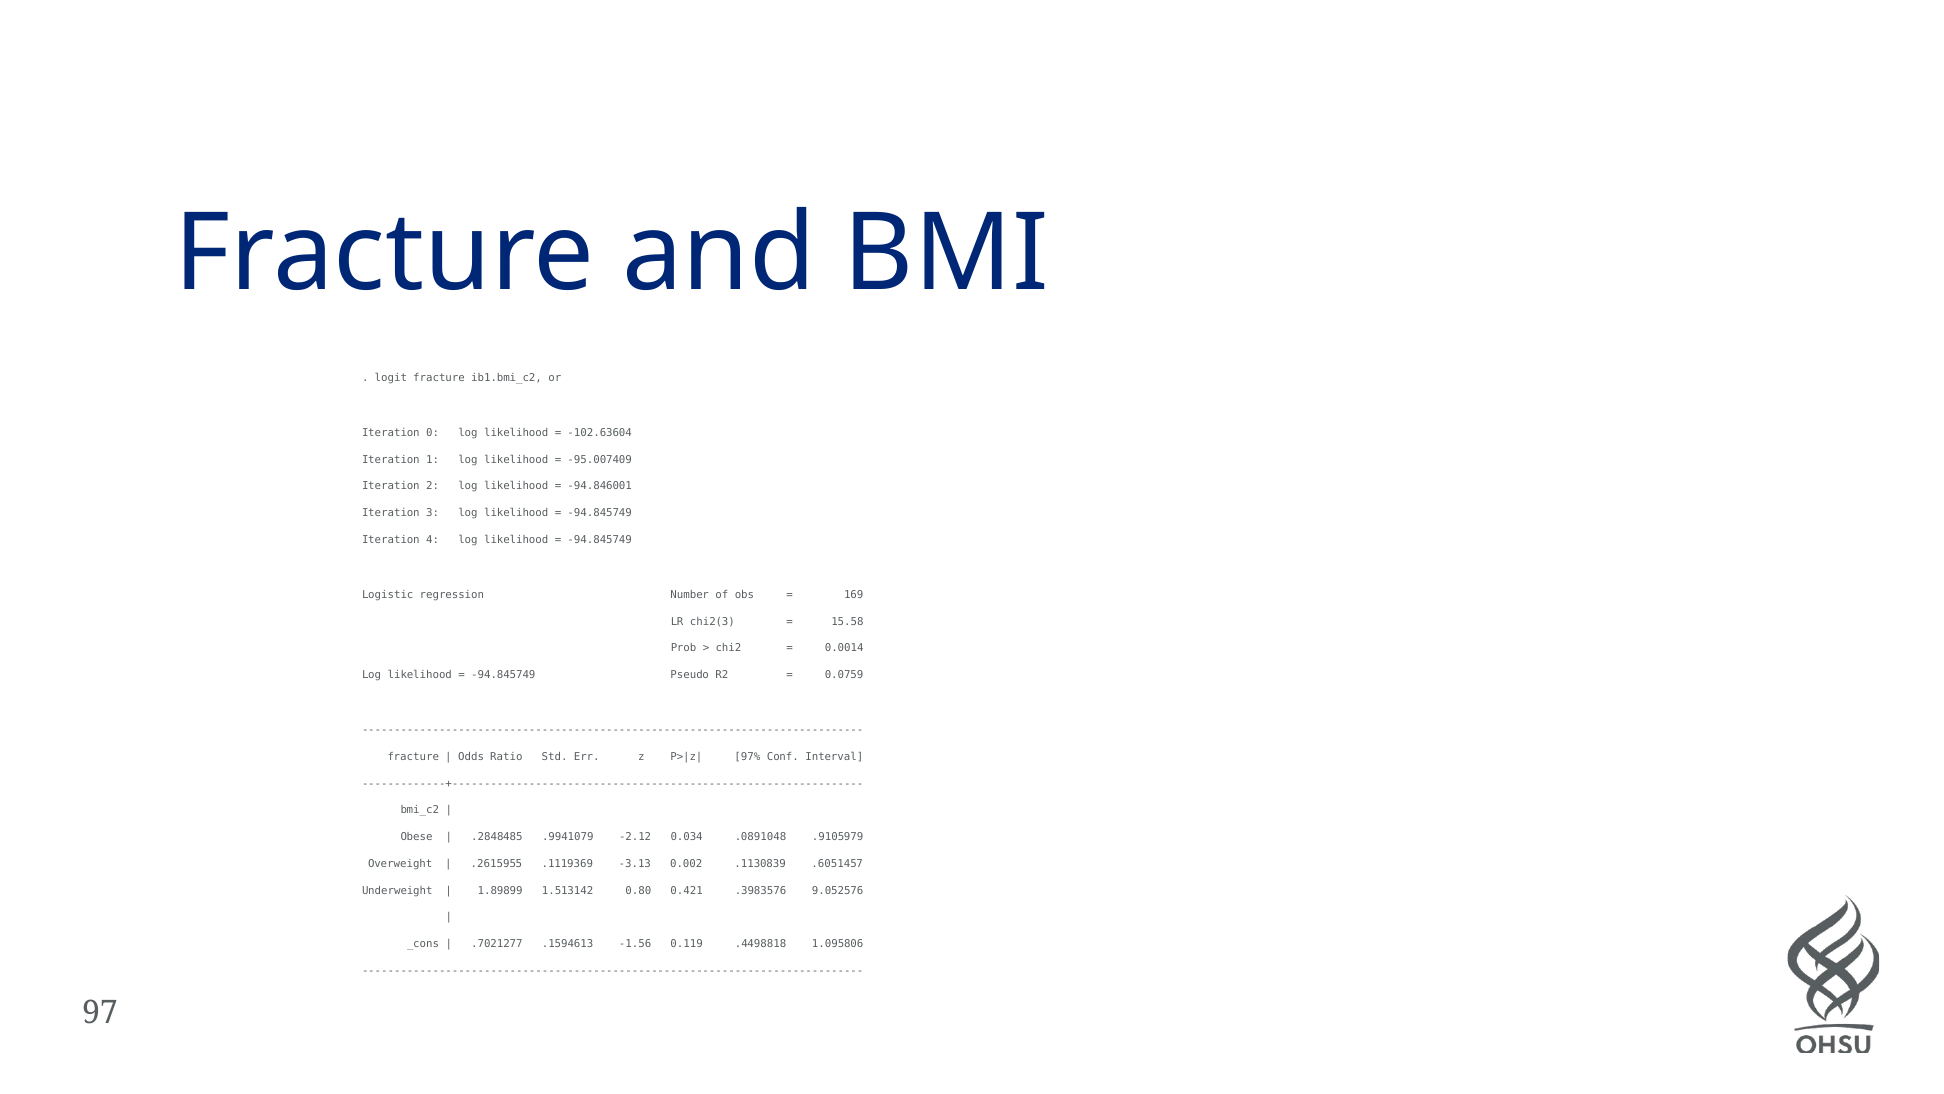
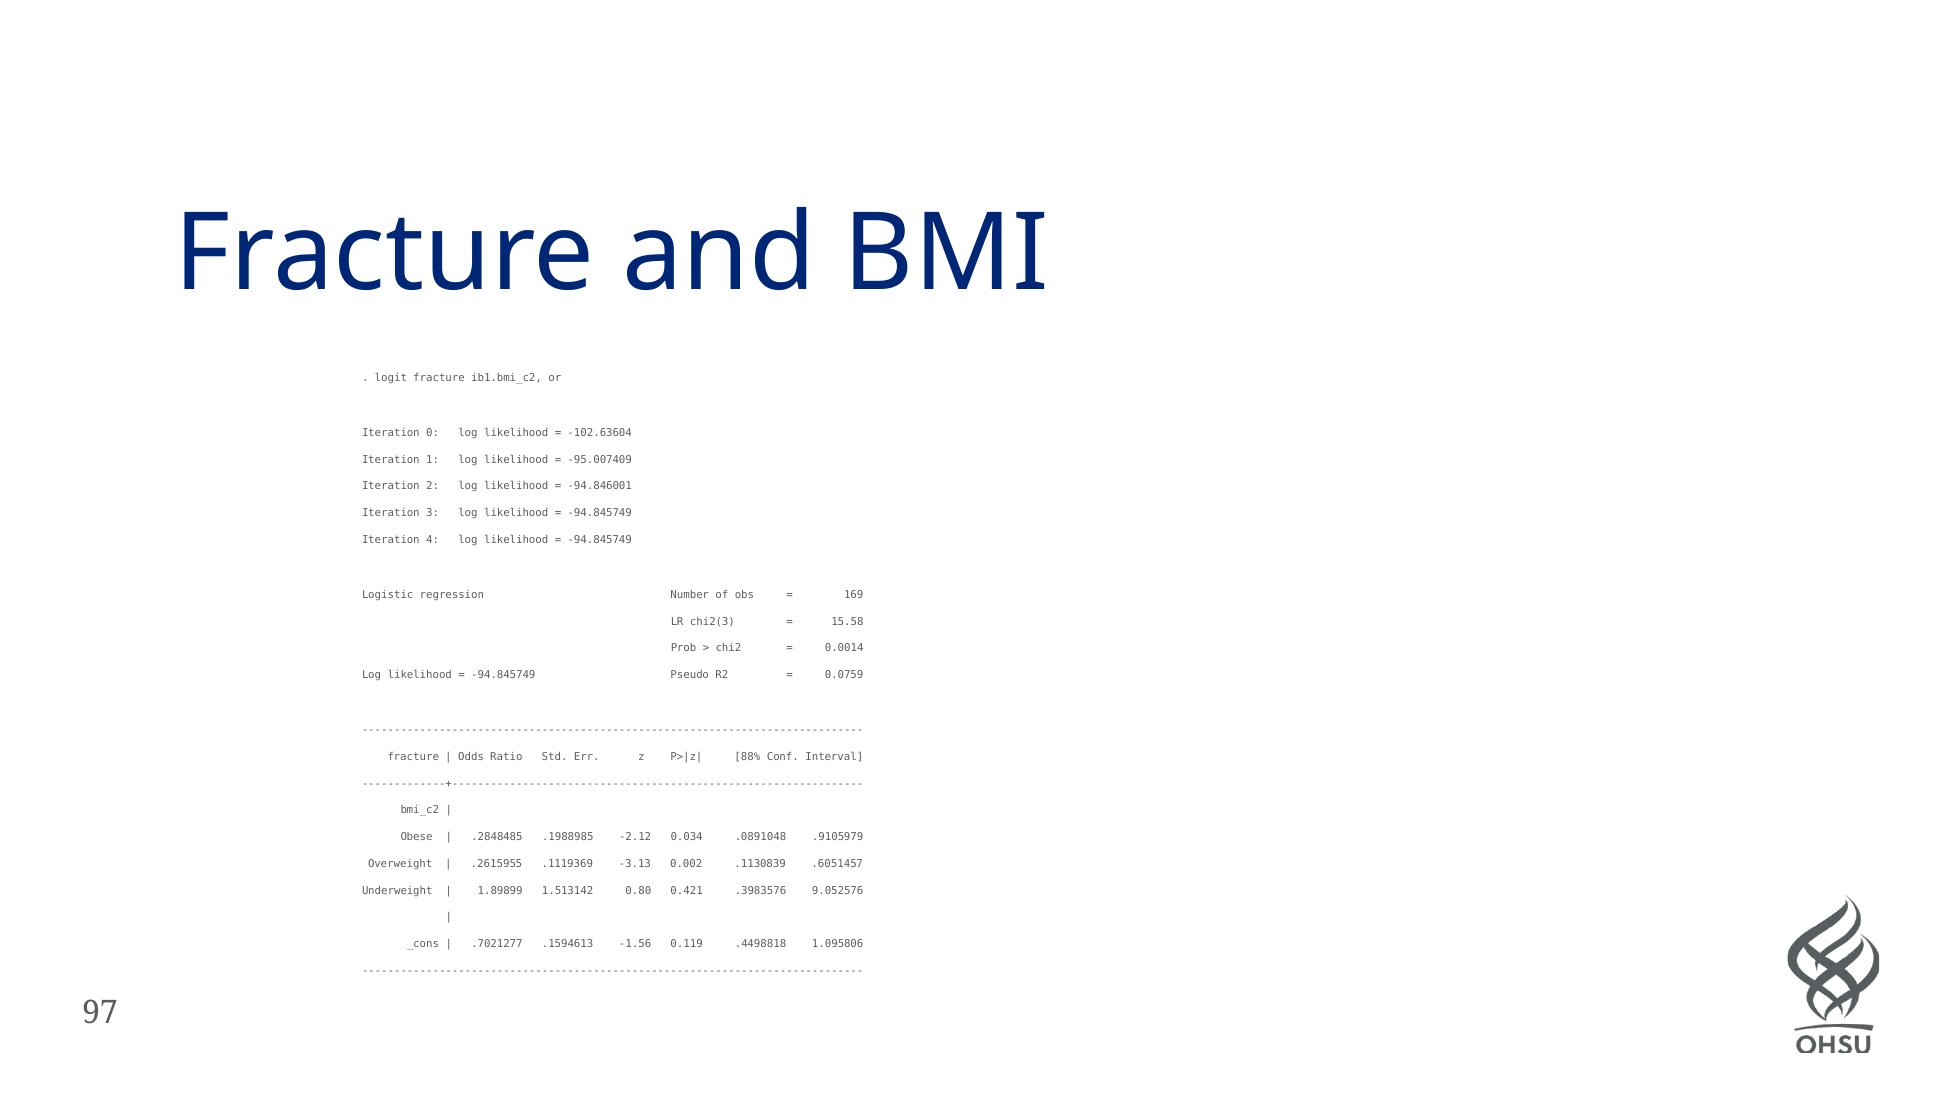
97%: 97% -> 88%
.9941079: .9941079 -> .1988985
